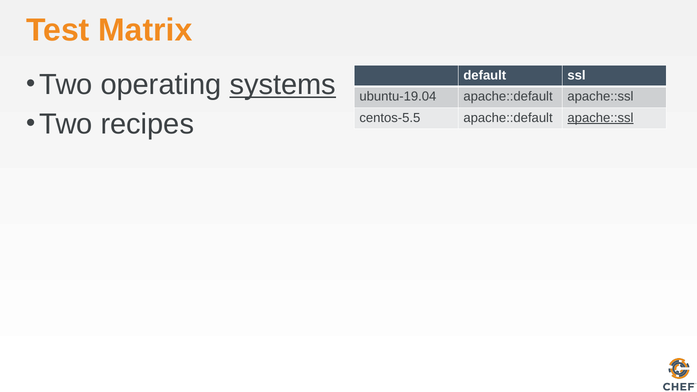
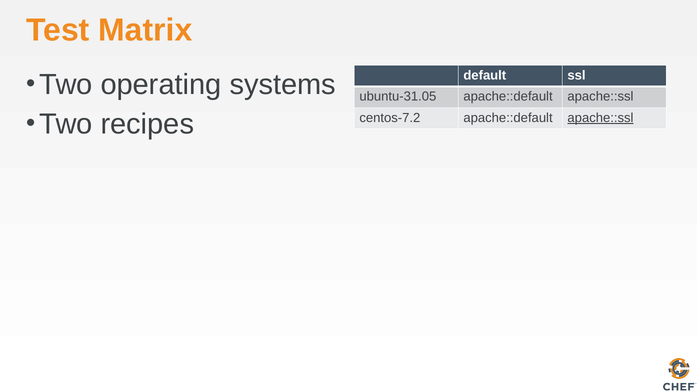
systems underline: present -> none
ubuntu-19.04: ubuntu-19.04 -> ubuntu-31.05
centos-5.5: centos-5.5 -> centos-7.2
